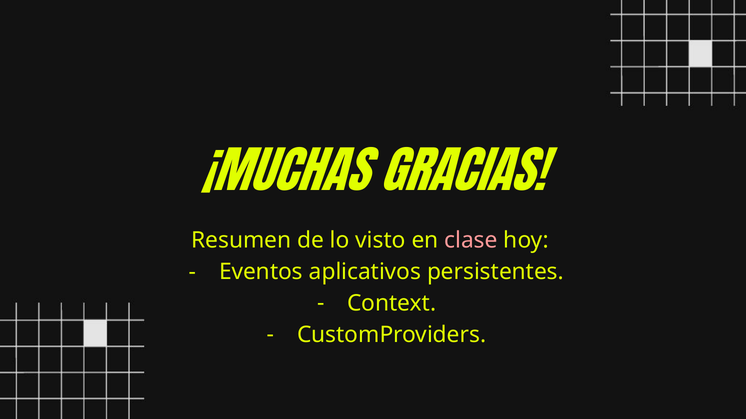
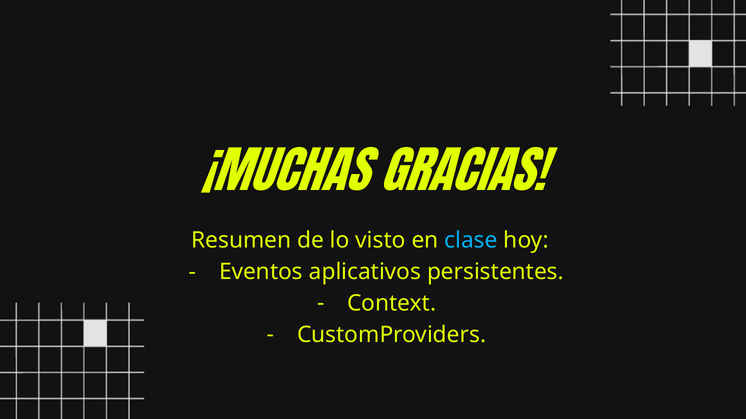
clase colour: pink -> light blue
